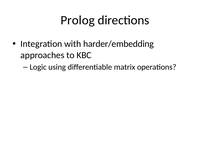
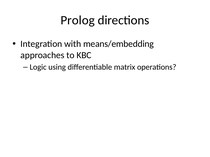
harder/embedding: harder/embedding -> means/embedding
